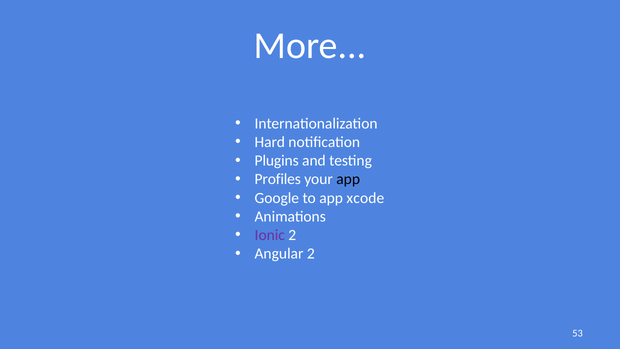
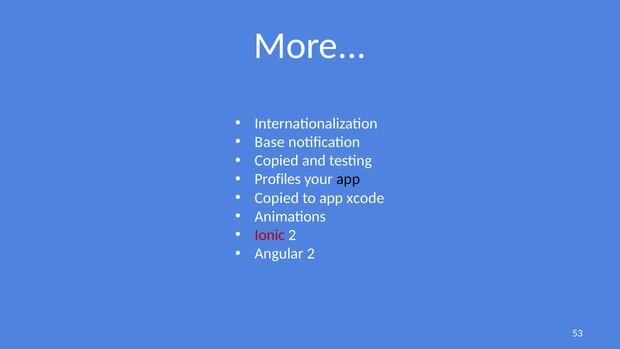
Hard: Hard -> Base
Plugins at (277, 161): Plugins -> Copied
Google at (277, 198): Google -> Copied
Ionic colour: purple -> red
